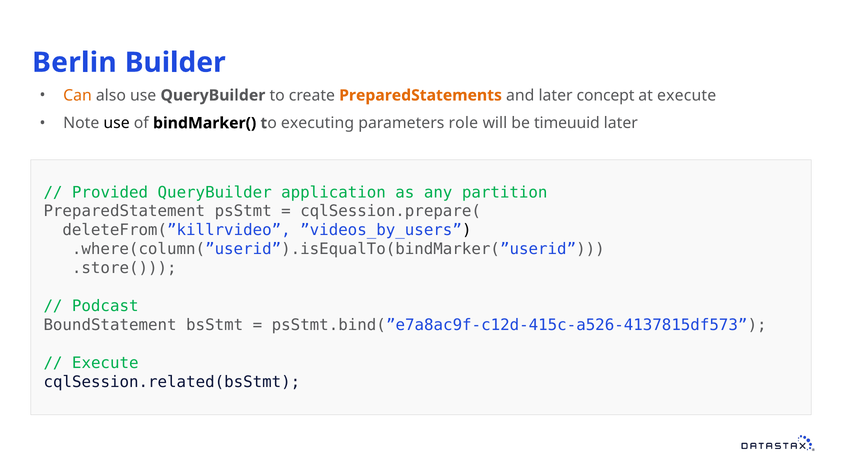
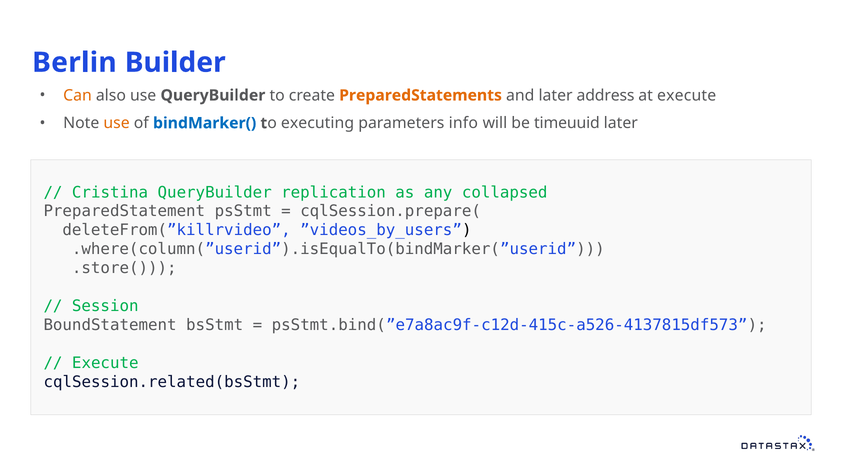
concept: concept -> address
use at (117, 123) colour: black -> orange
bindMarker( colour: black -> blue
role: role -> info
Provided: Provided -> Cristina
application: application -> replication
partition: partition -> collapsed
Podcast: Podcast -> Session
